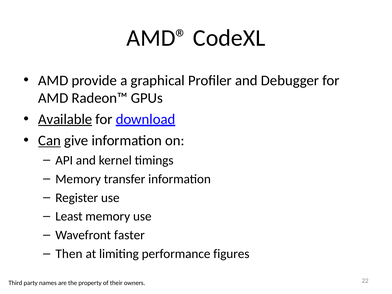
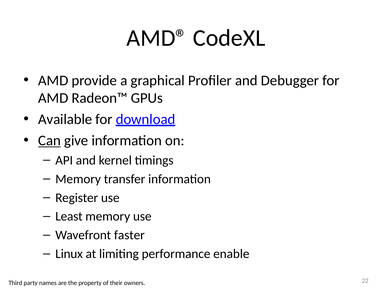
Available underline: present -> none
Then: Then -> Linux
figures: figures -> enable
